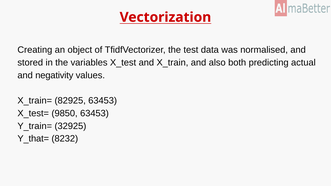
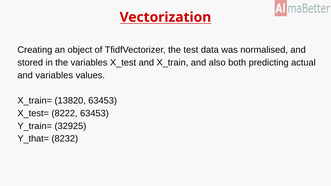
and negativity: negativity -> variables
82925: 82925 -> 13820
9850: 9850 -> 8222
